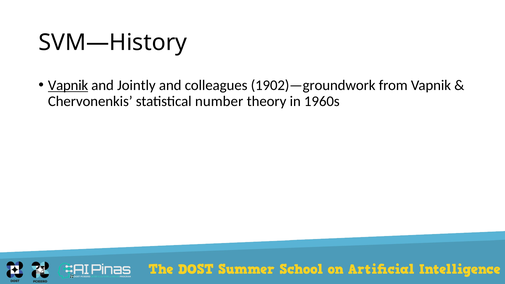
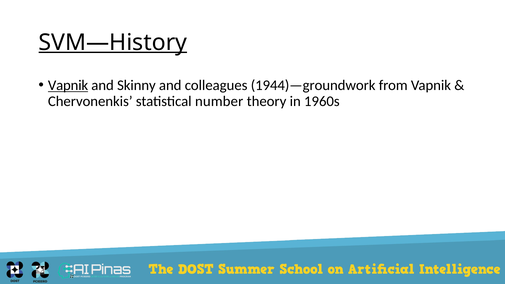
SVM—History underline: none -> present
Jointly: Jointly -> Skinny
1902)—groundwork: 1902)—groundwork -> 1944)—groundwork
